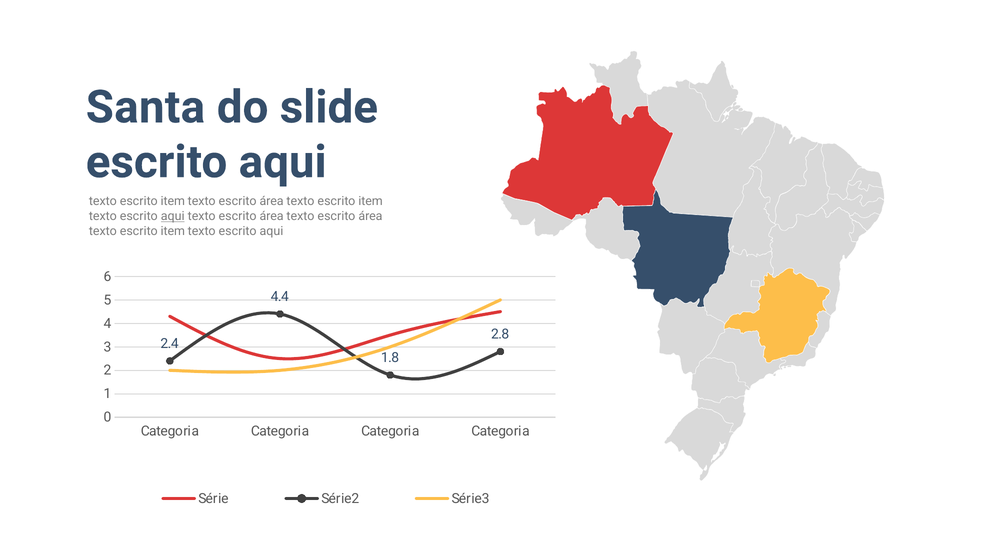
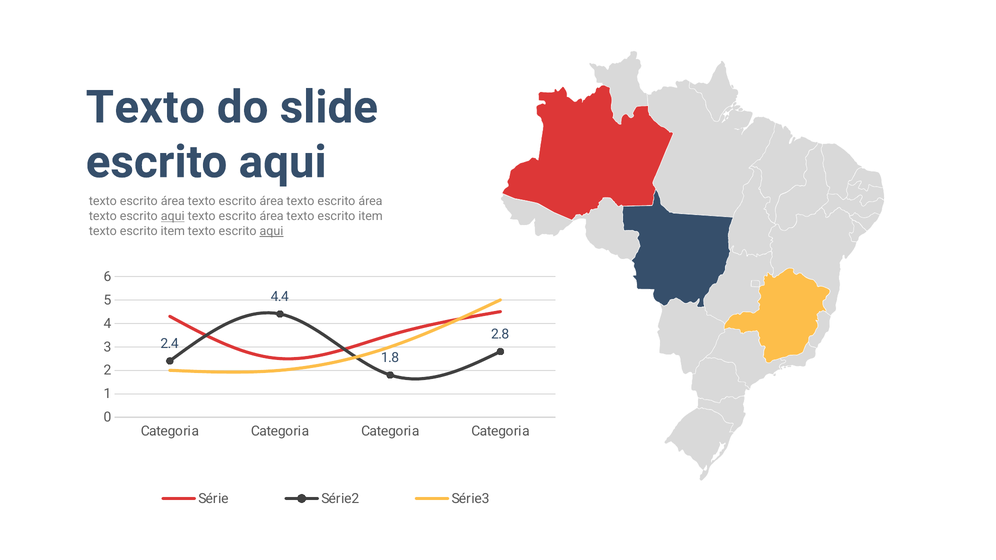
Santa at (145, 107): Santa -> Texto
item at (173, 201): item -> área
item at (371, 201): item -> área
área at (371, 216): área -> item
aqui at (271, 231) underline: none -> present
